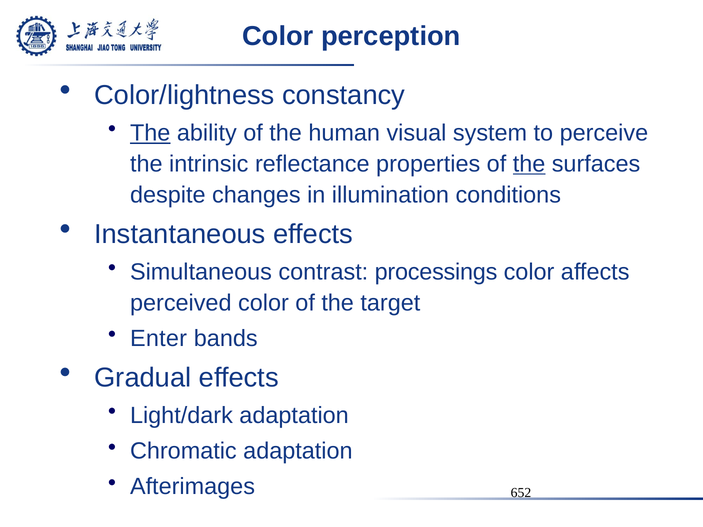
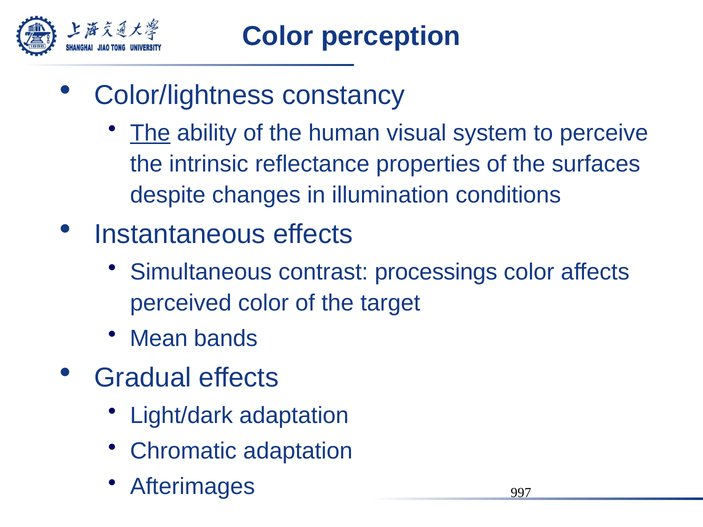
the at (529, 164) underline: present -> none
Enter: Enter -> Mean
652: 652 -> 997
